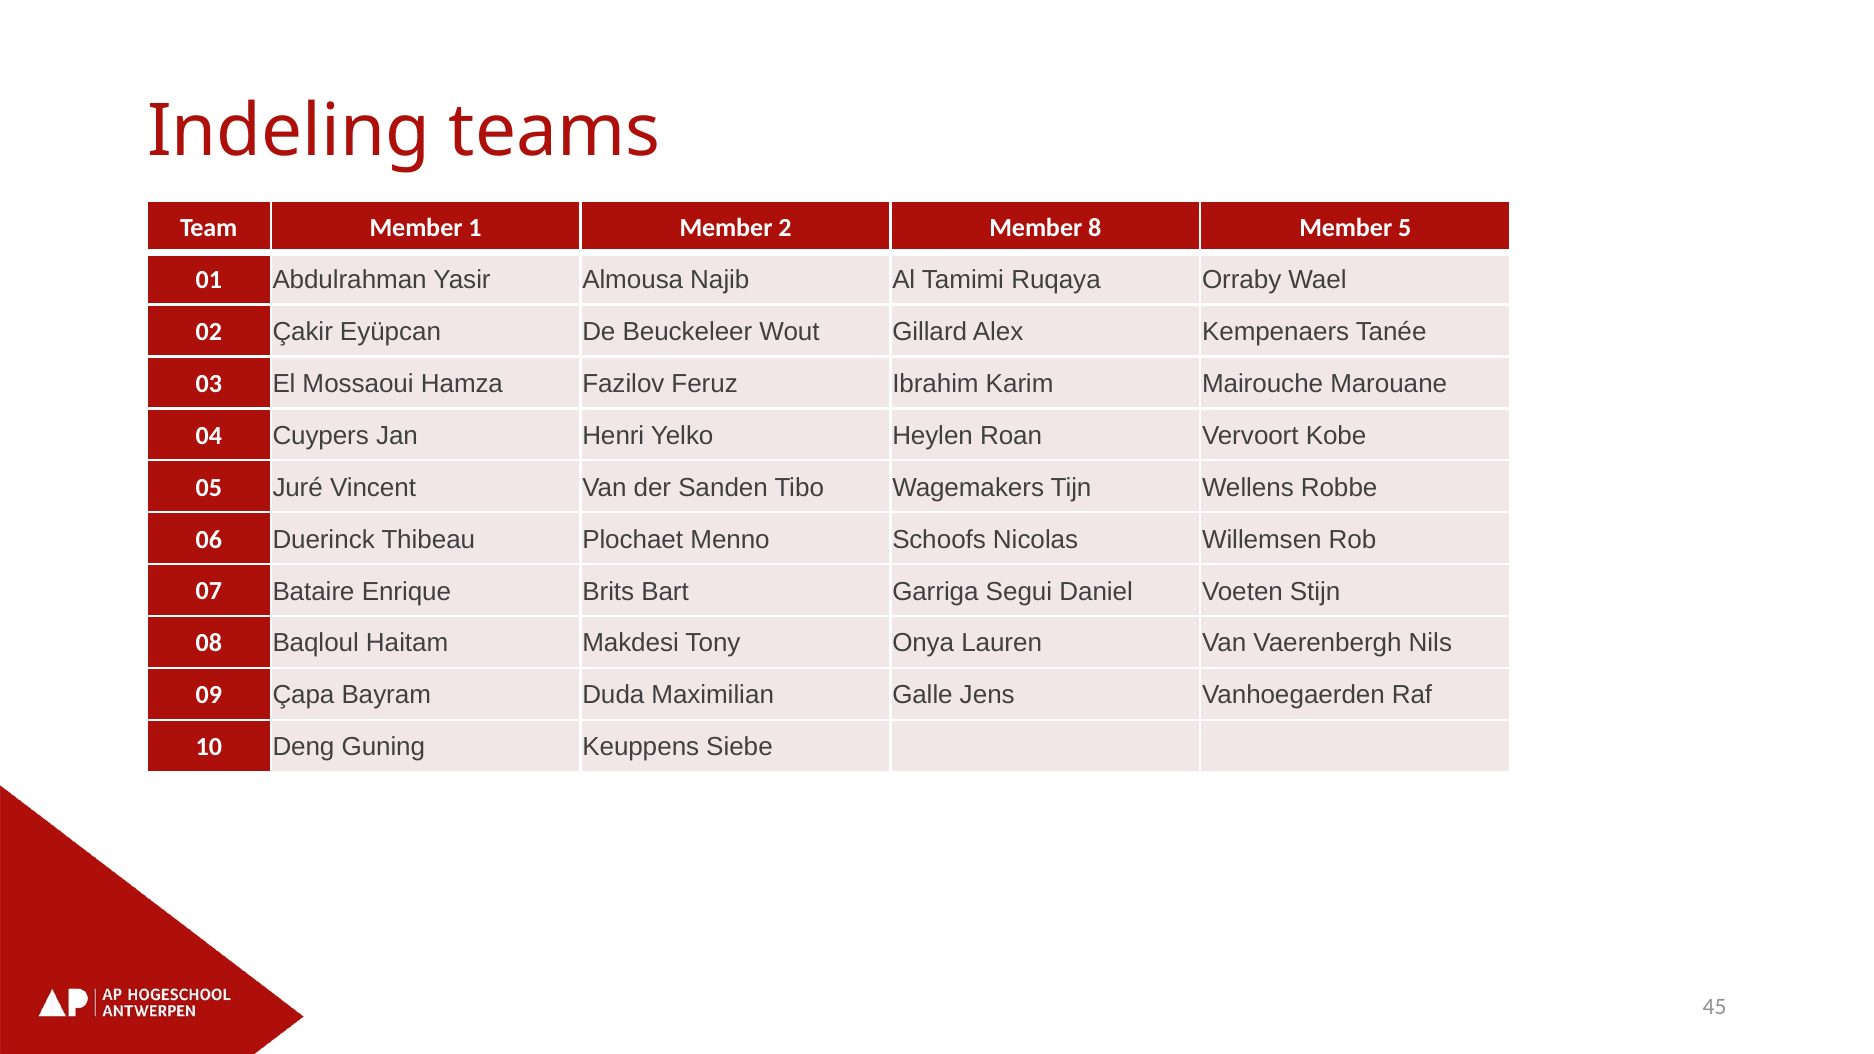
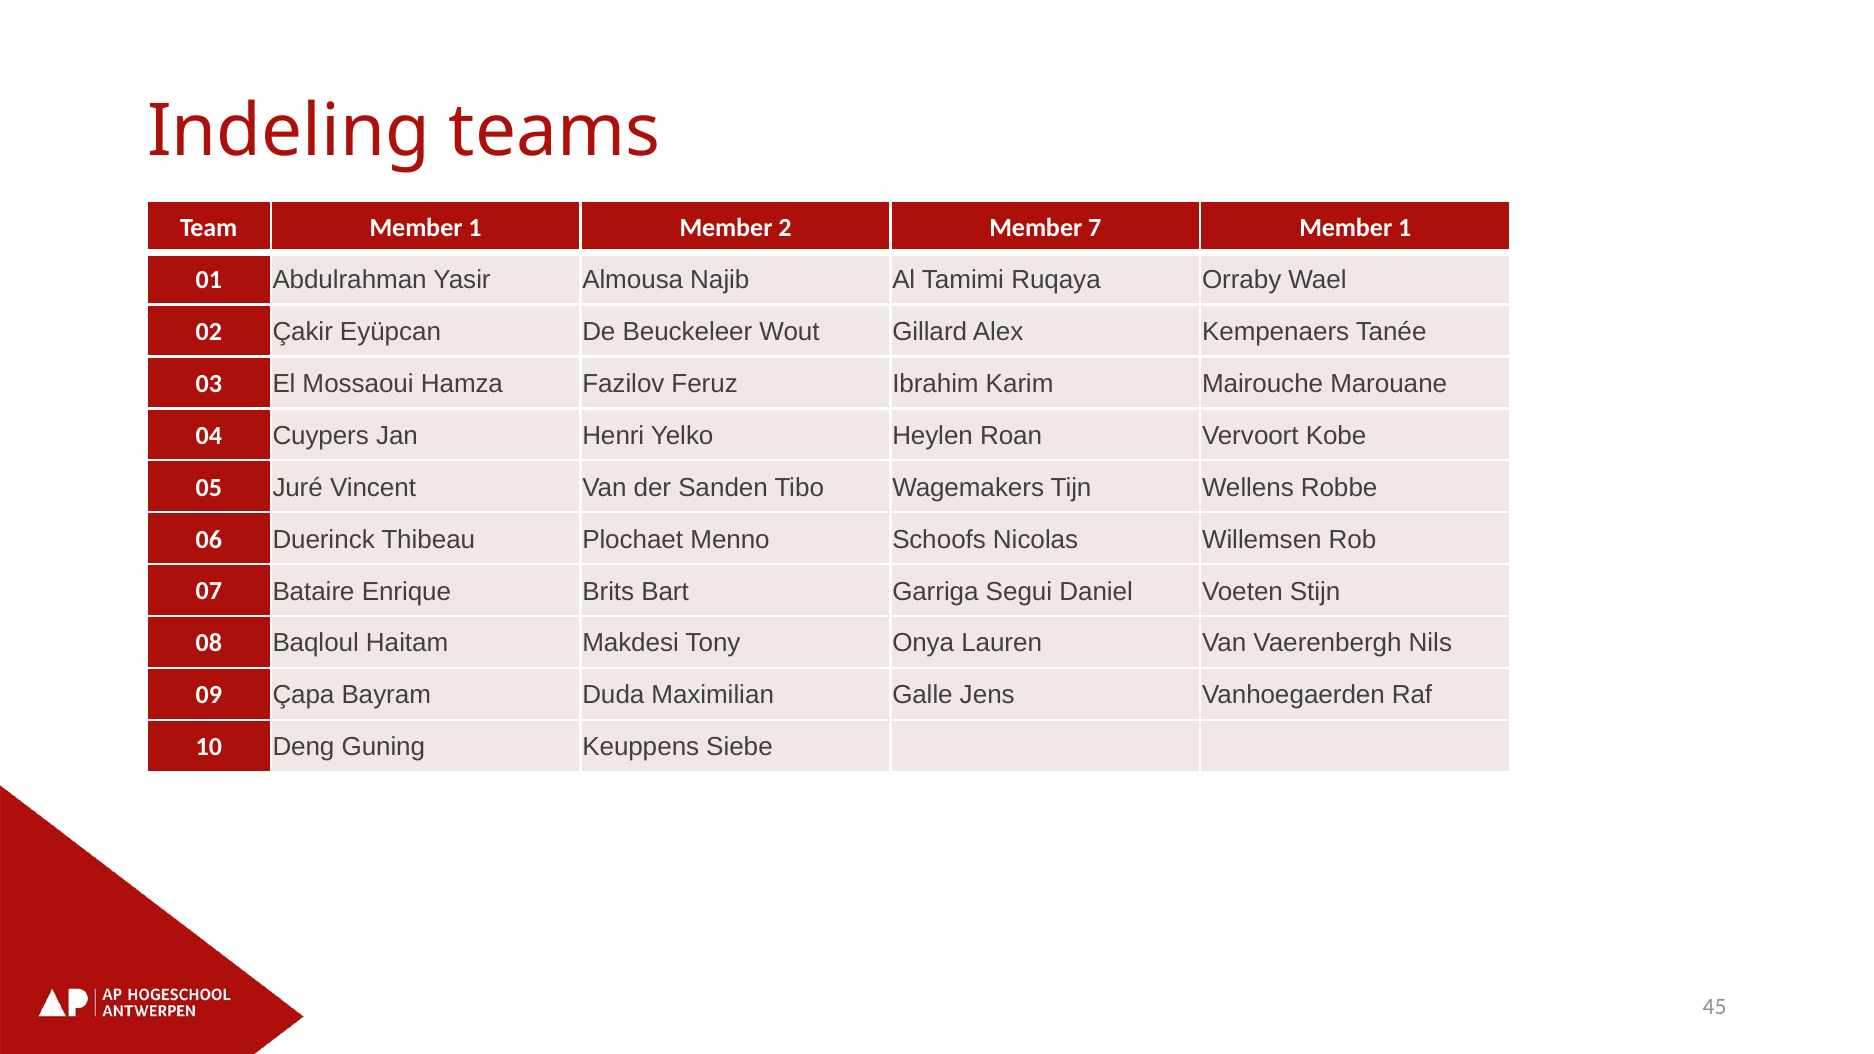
8: 8 -> 7
5 at (1405, 228): 5 -> 1
